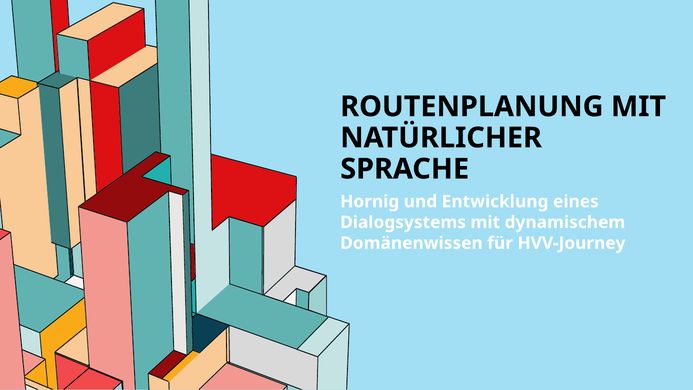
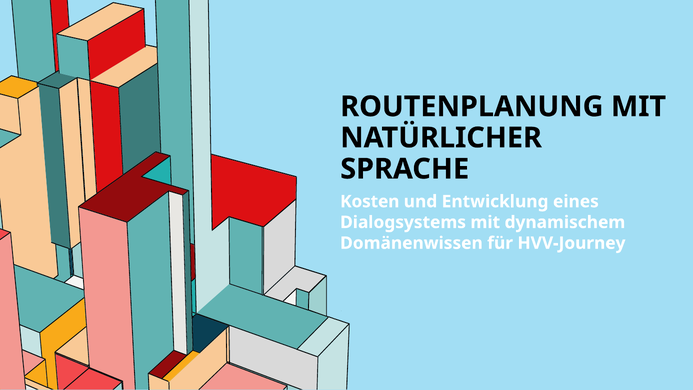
Hornig: Hornig -> Kosten
